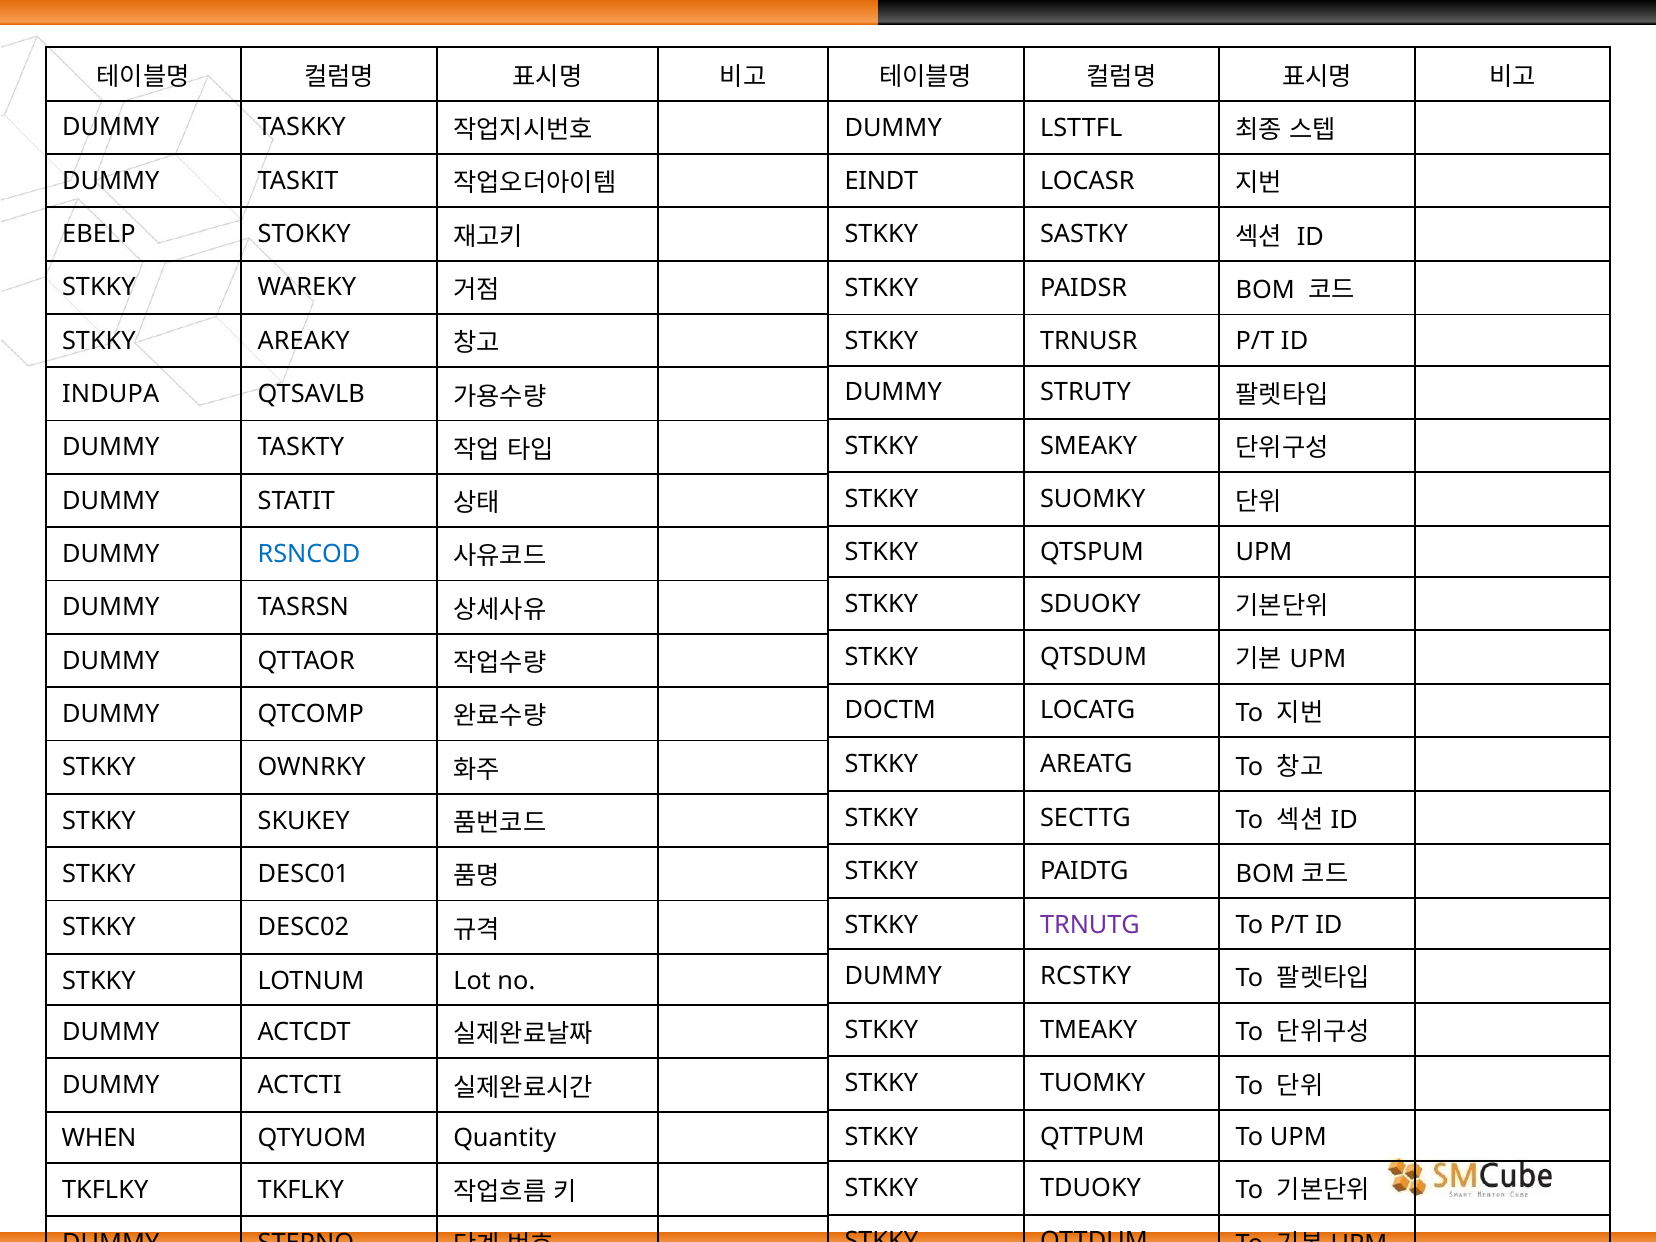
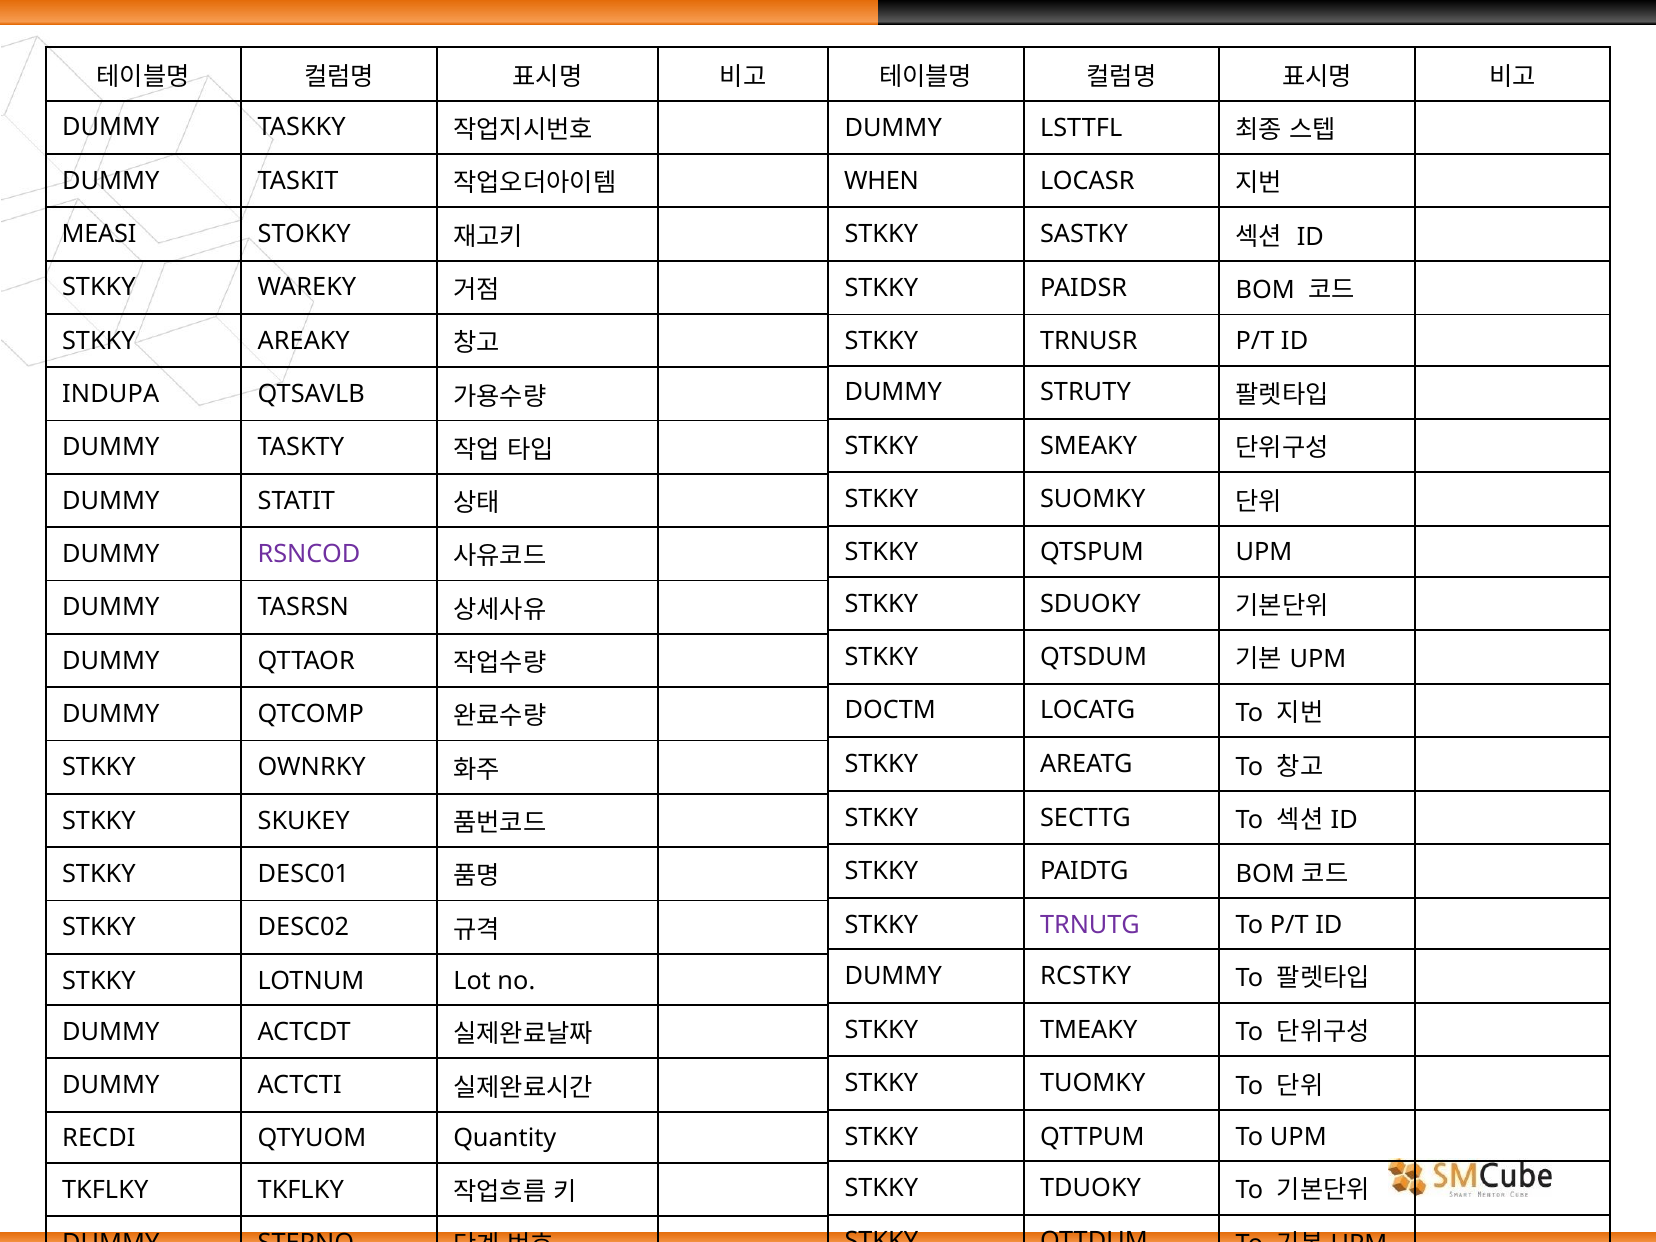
EINDT: EINDT -> WHEN
EBELP: EBELP -> MEASI
RSNCOD colour: blue -> purple
WHEN: WHEN -> RECDI
